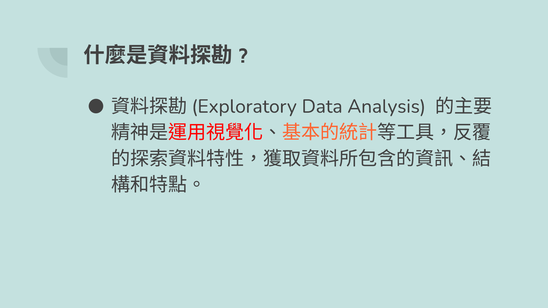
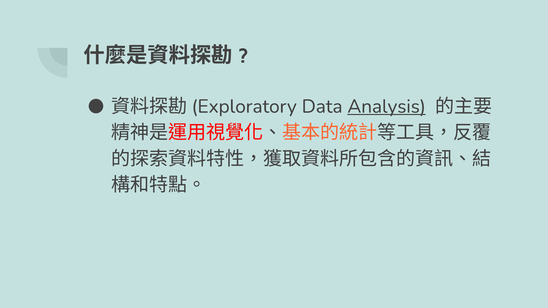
Analysis underline: none -> present
